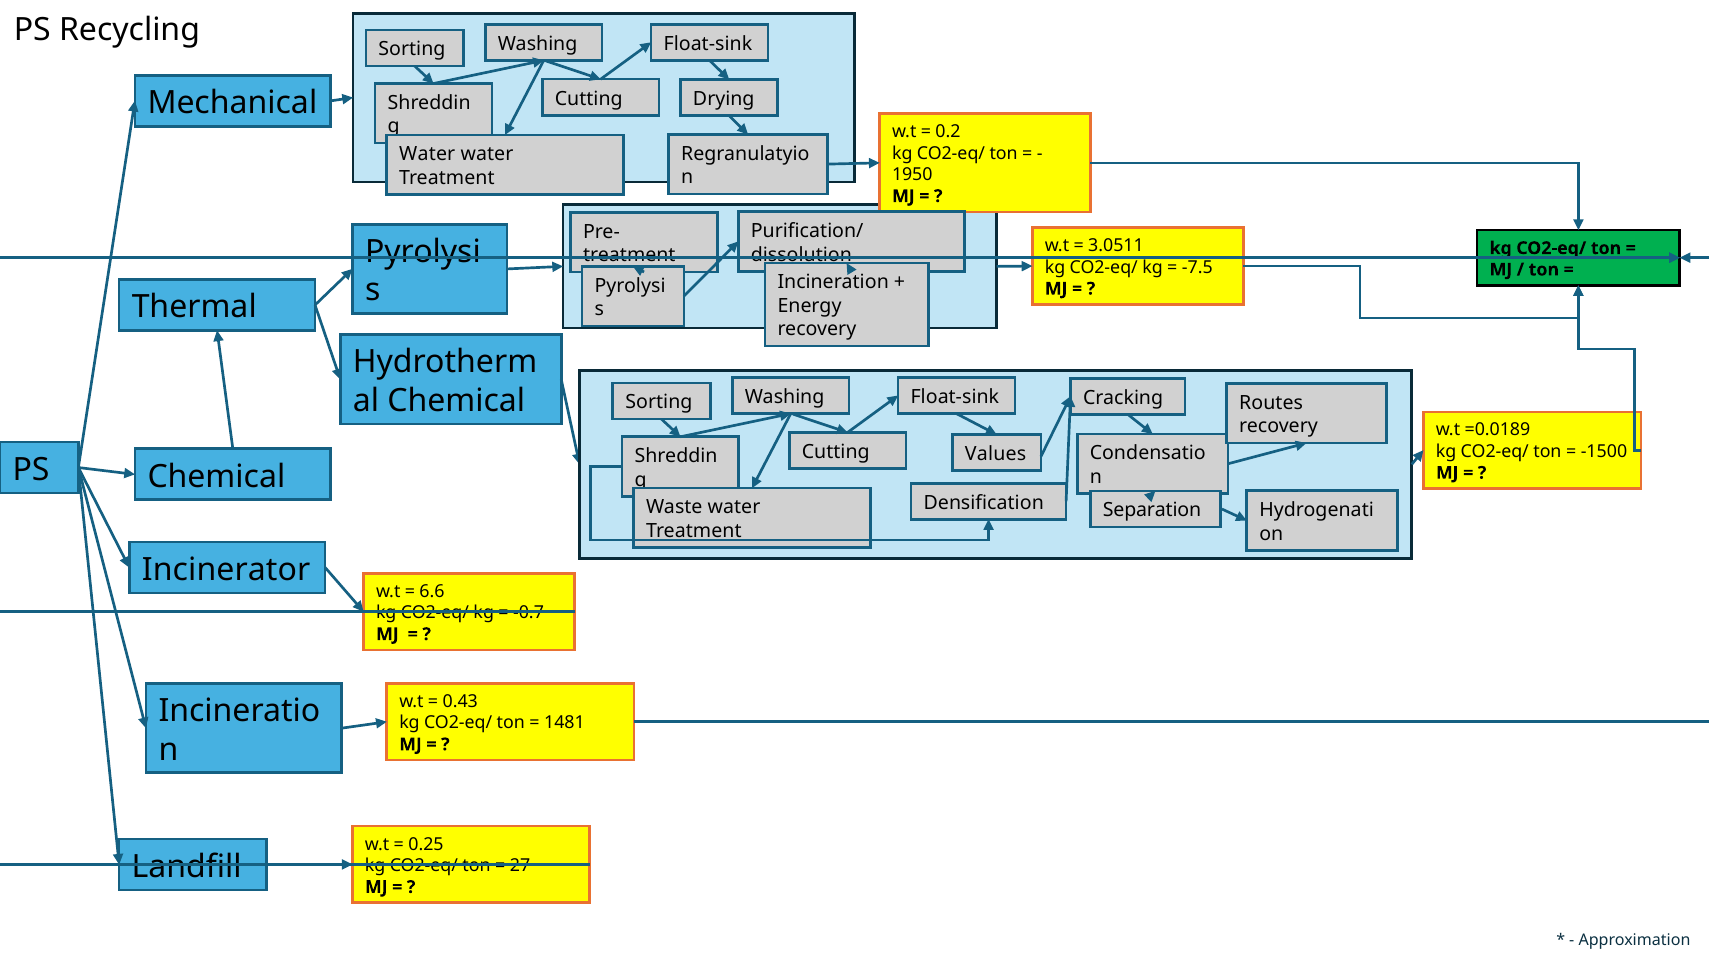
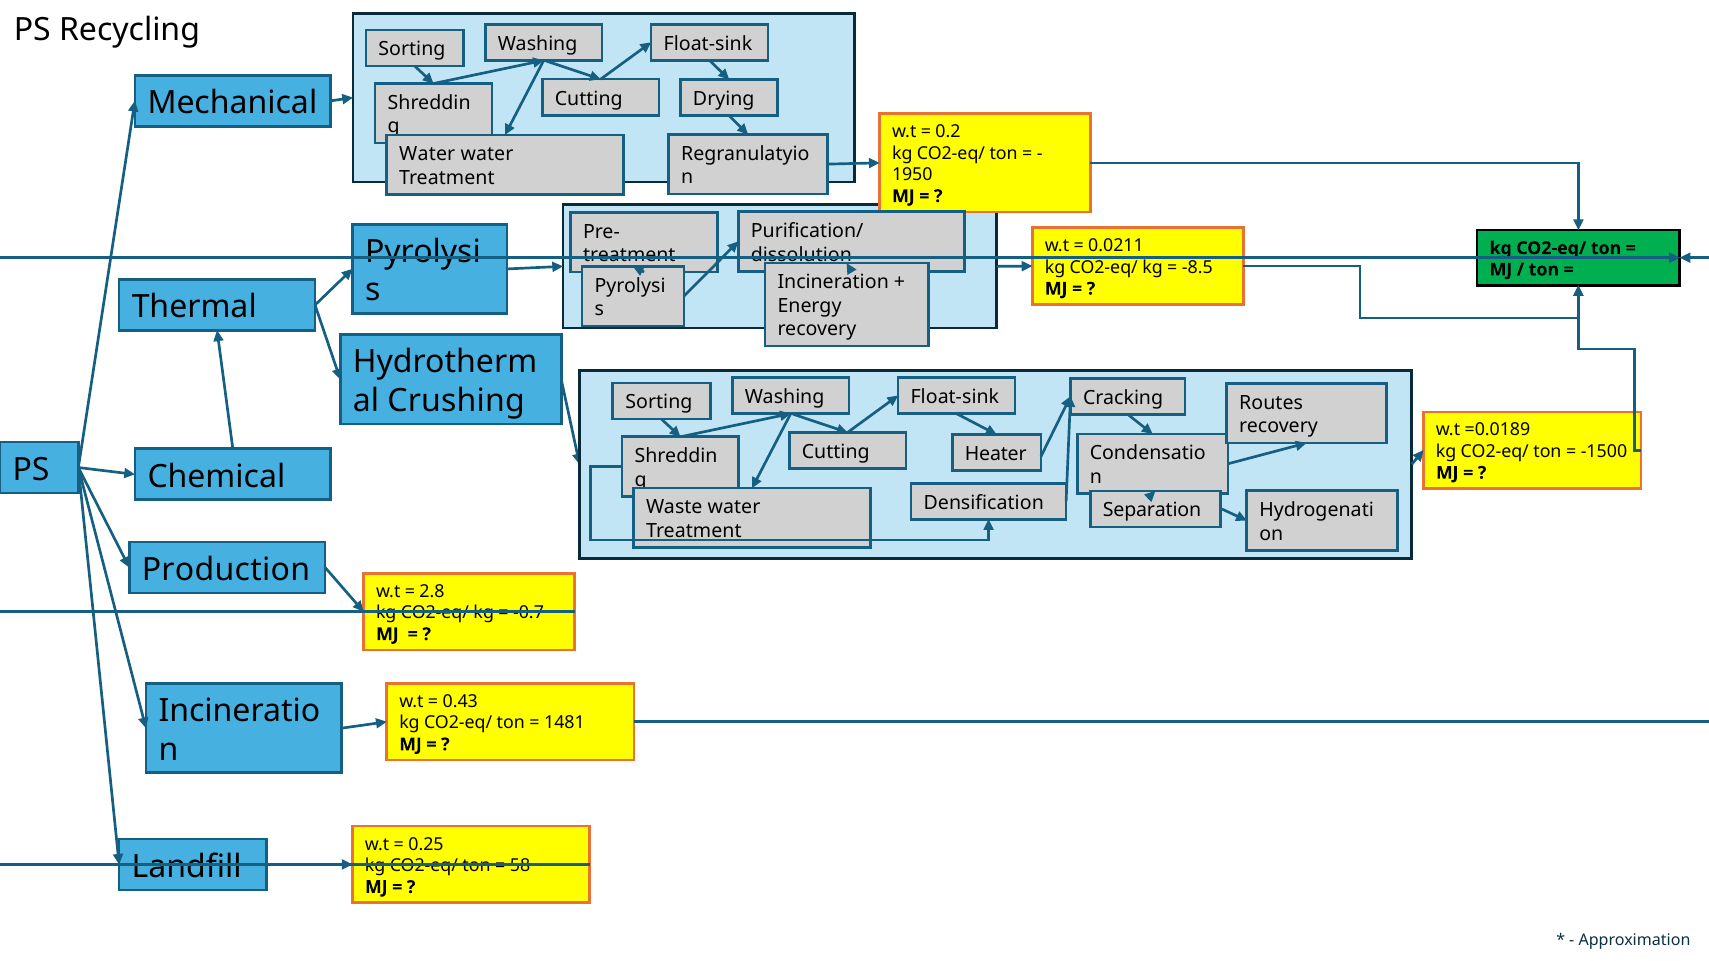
3.0511: 3.0511 -> 0.0211
-7.5: -7.5 -> -8.5
Chemical at (456, 401): Chemical -> Crushing
Values: Values -> Heater
Incinerator: Incinerator -> Production
6.6: 6.6 -> 2.8
27: 27 -> 58
